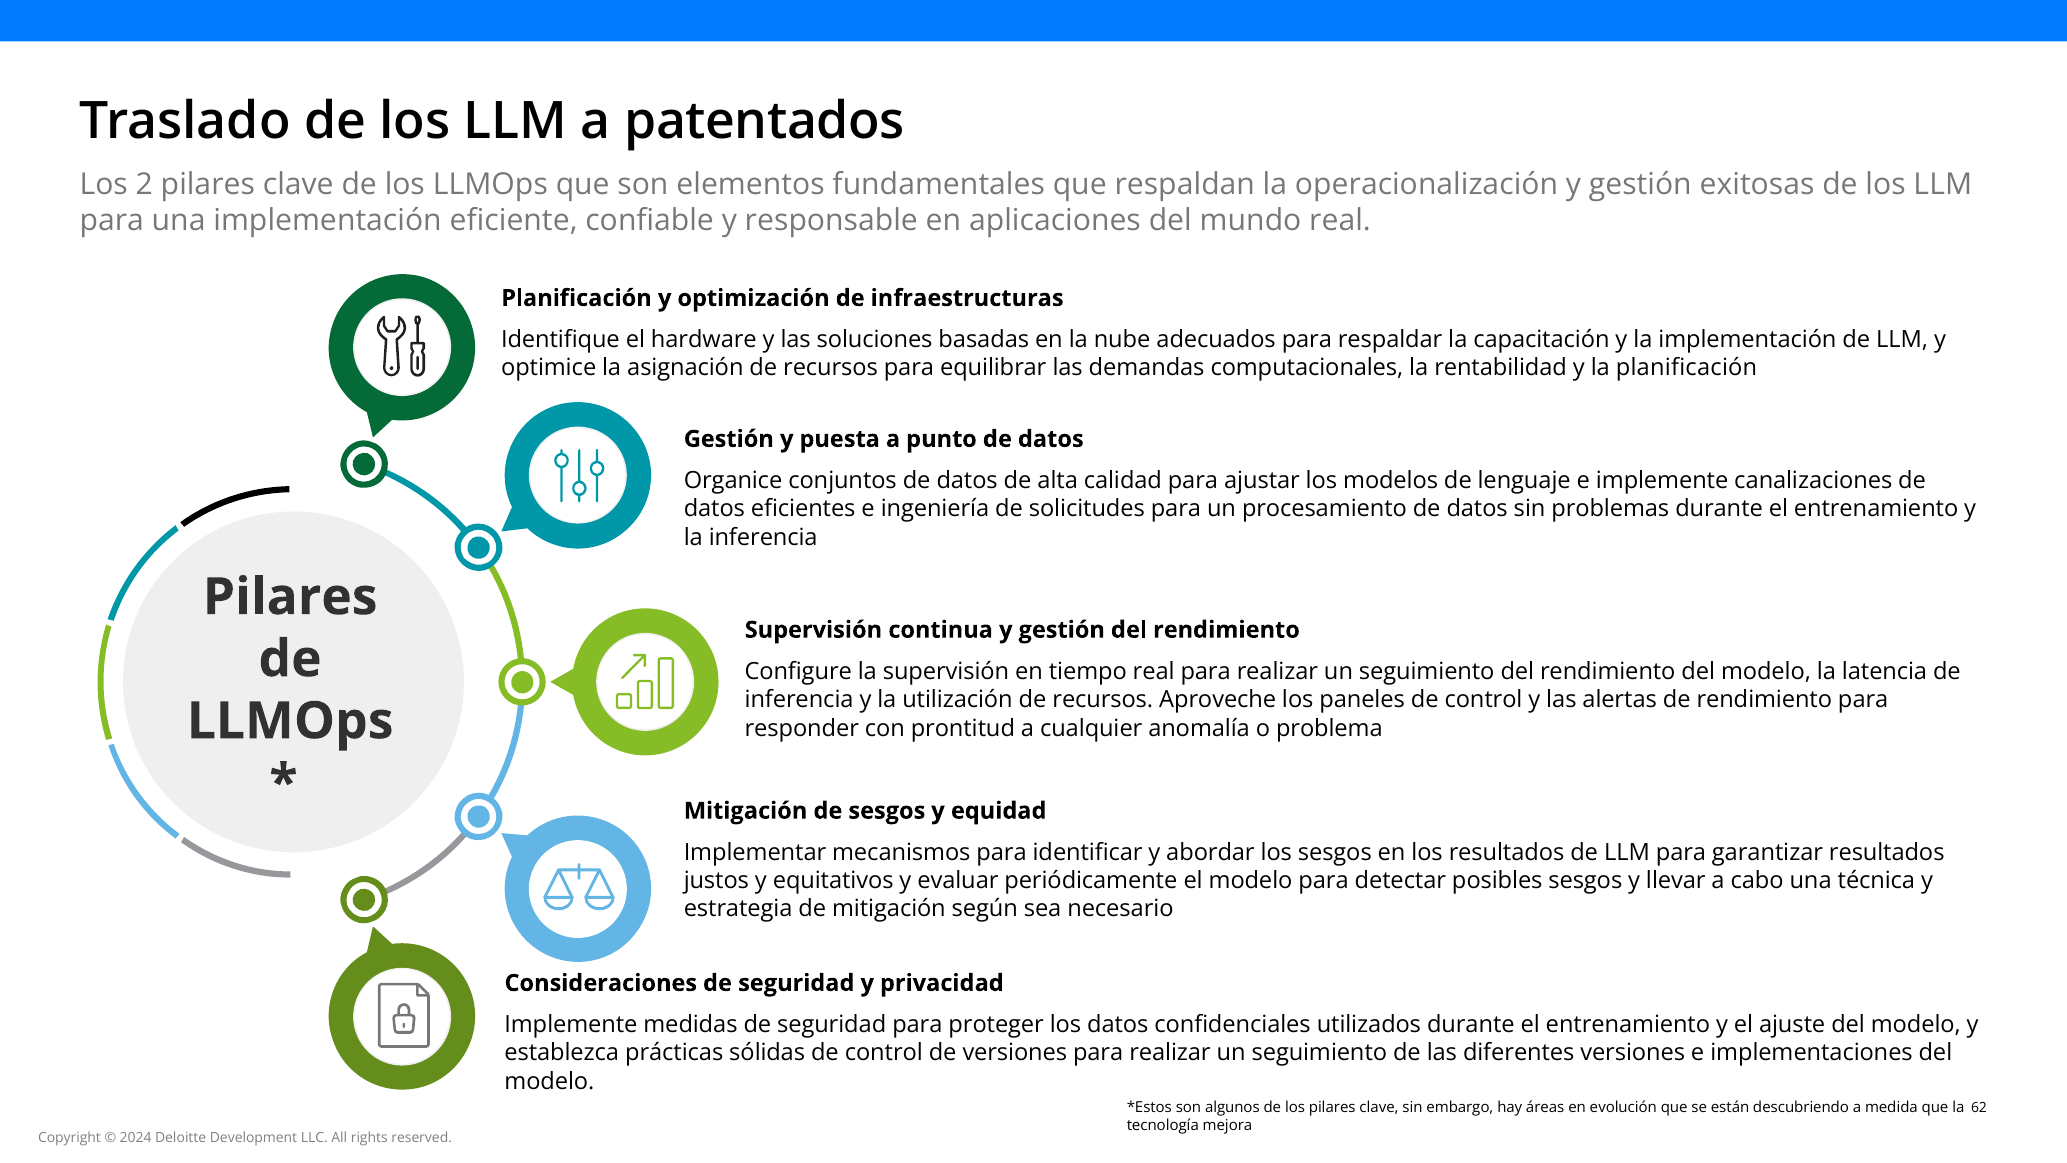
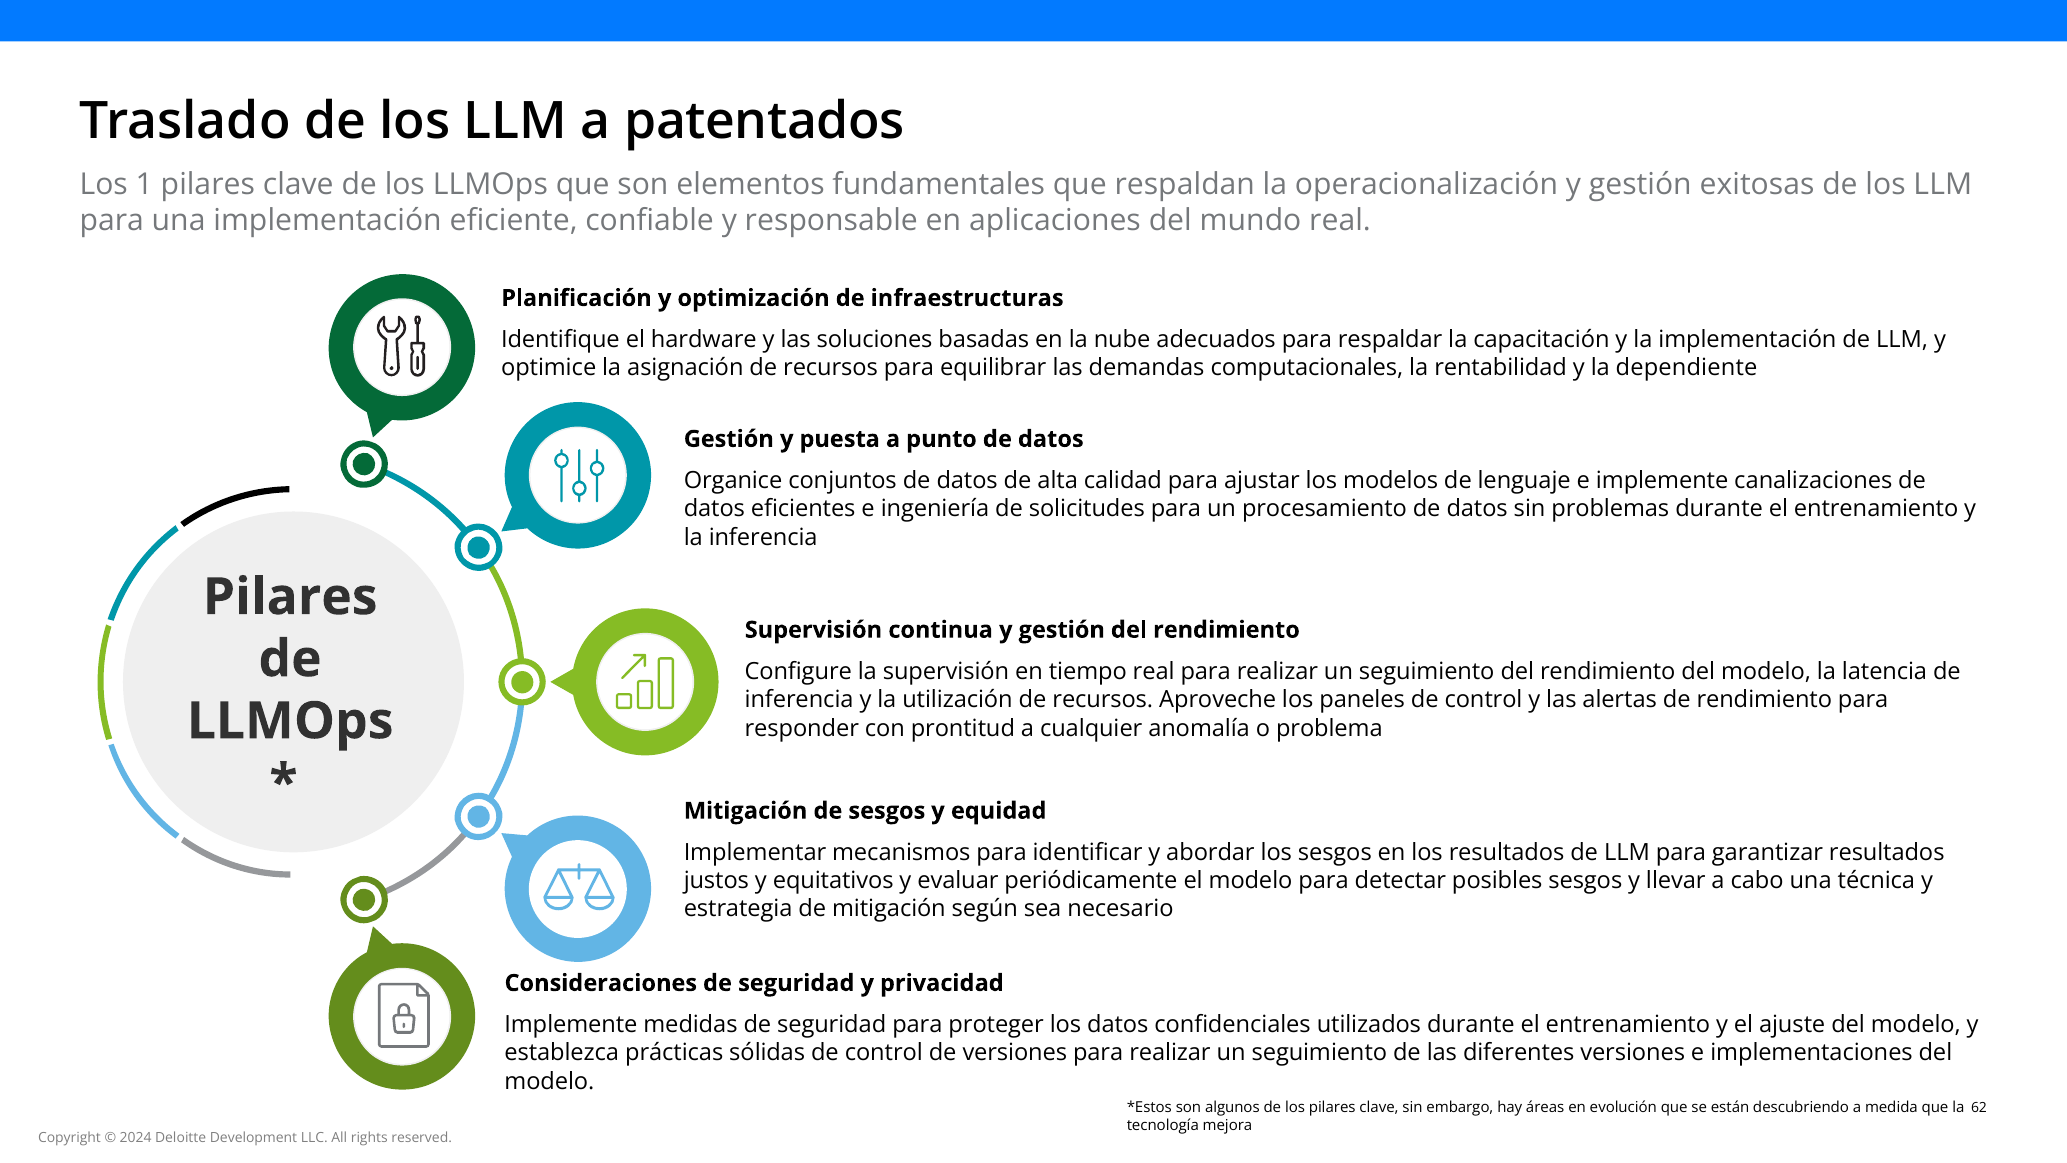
2: 2 -> 1
la planificación: planificación -> dependiente
